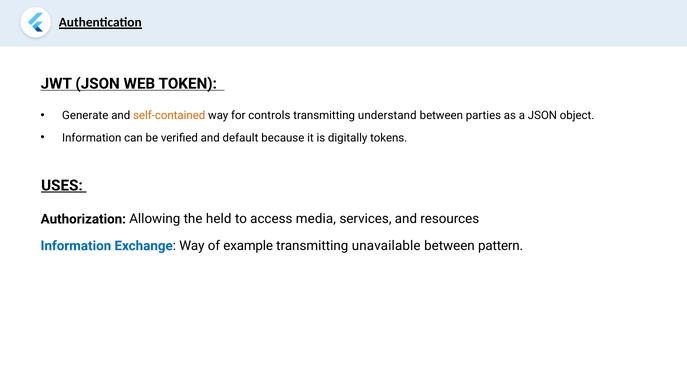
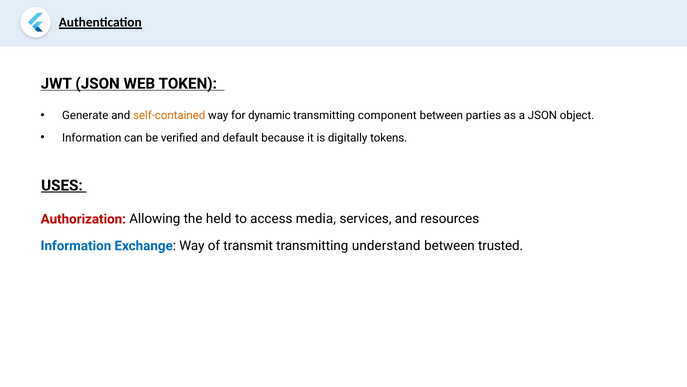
controls: controls -> dynamic
understand: understand -> component
Authorization colour: black -> red
example: example -> transmit
unavailable: unavailable -> understand
pattern: pattern -> trusted
